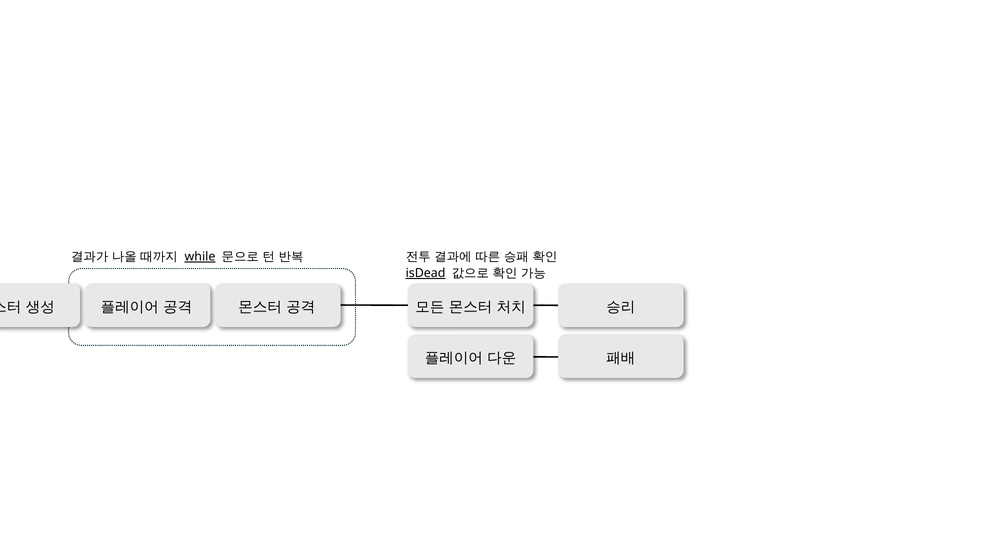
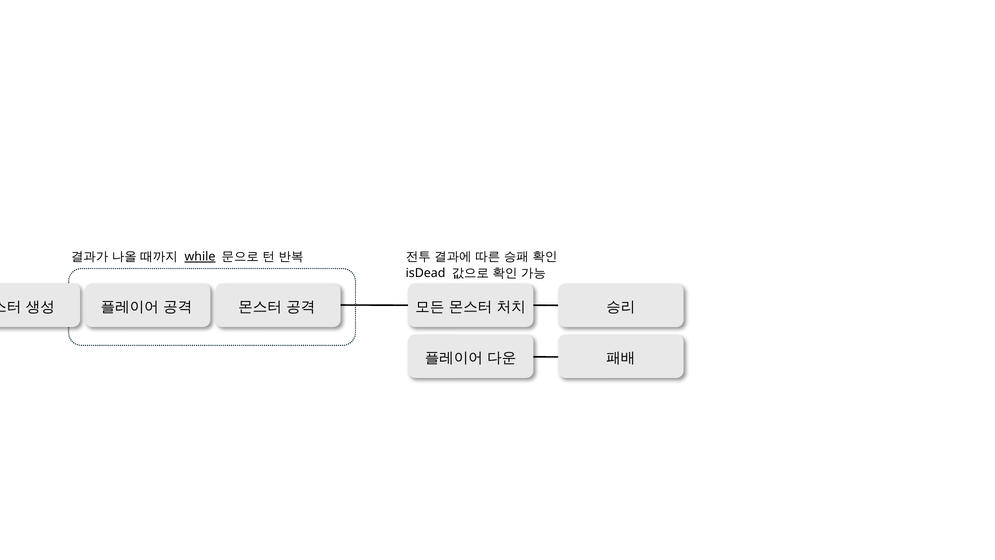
isDead underline: present -> none
